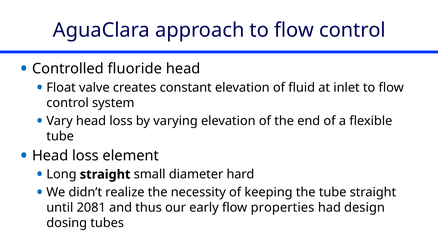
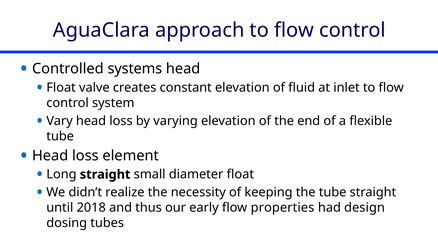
fluoride: fluoride -> systems
diameter hard: hard -> float
2081: 2081 -> 2018
